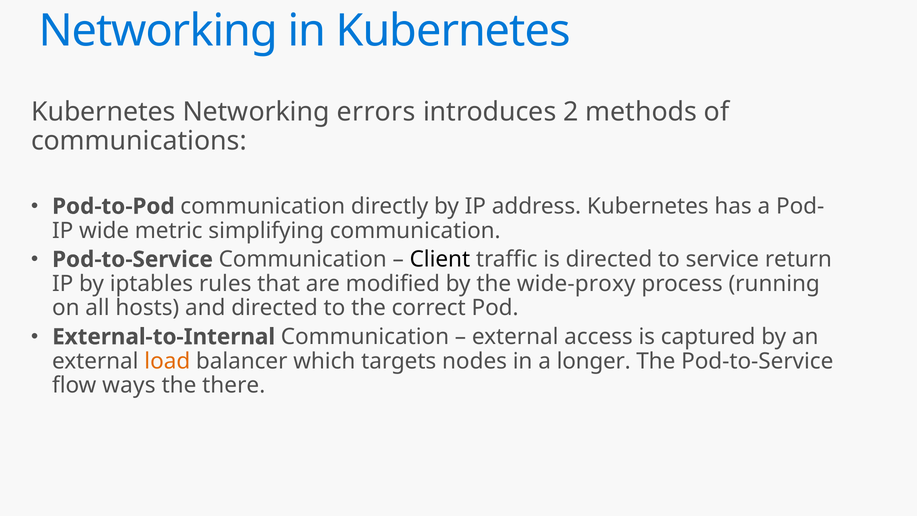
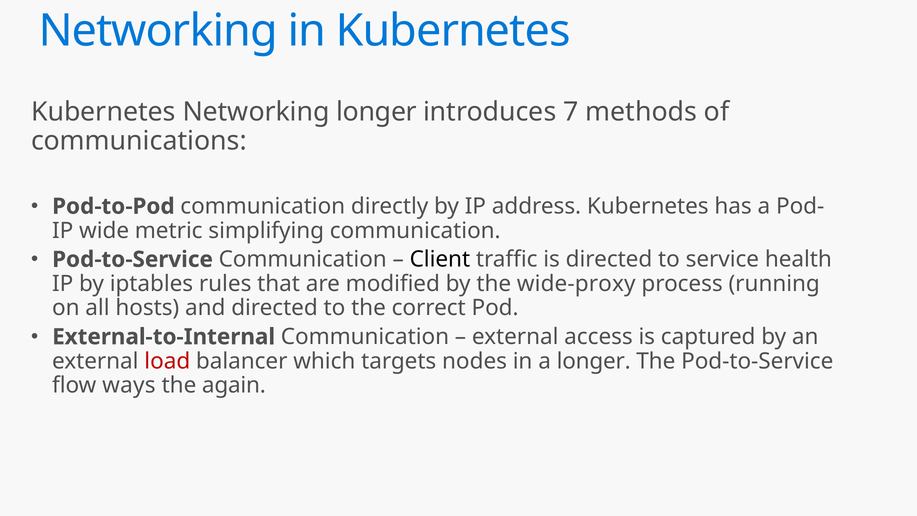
Networking errors: errors -> longer
2: 2 -> 7
return: return -> health
load colour: orange -> red
there: there -> again
